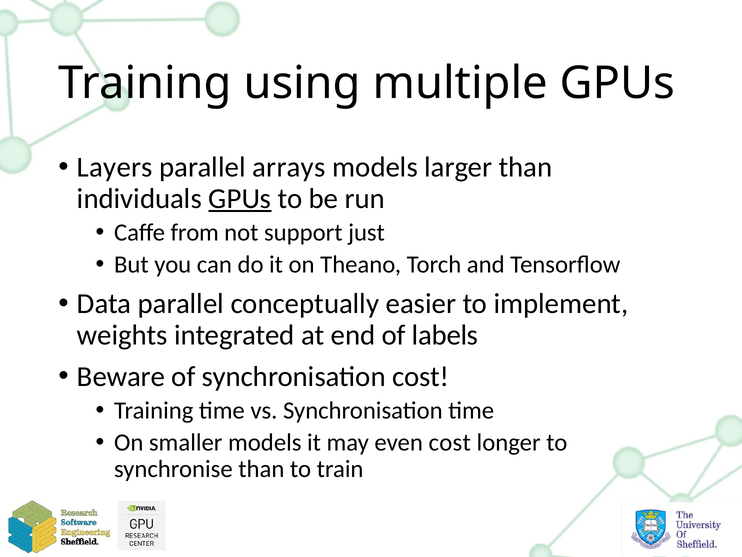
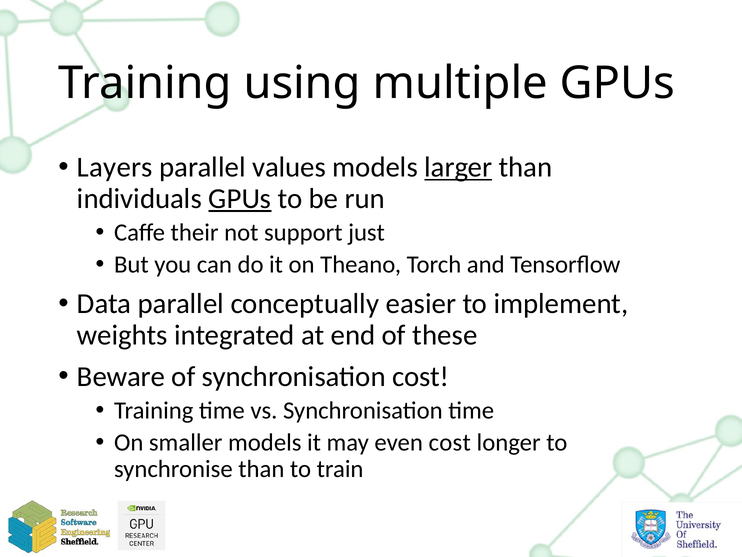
arrays: arrays -> values
larger underline: none -> present
from: from -> their
labels: labels -> these
